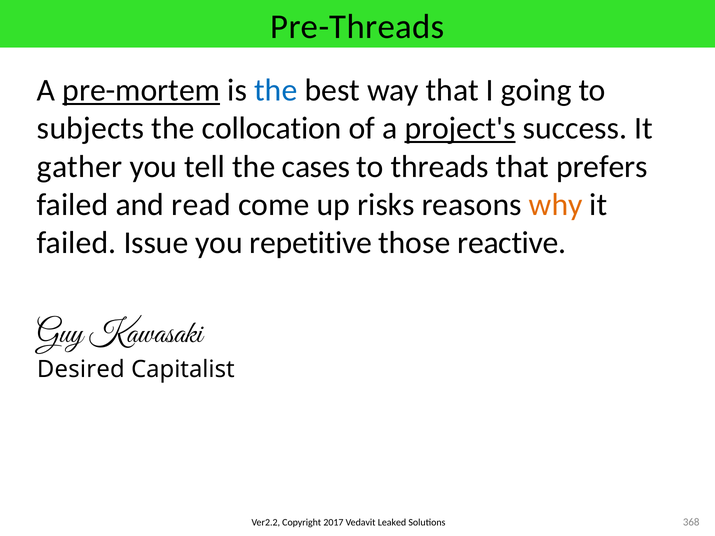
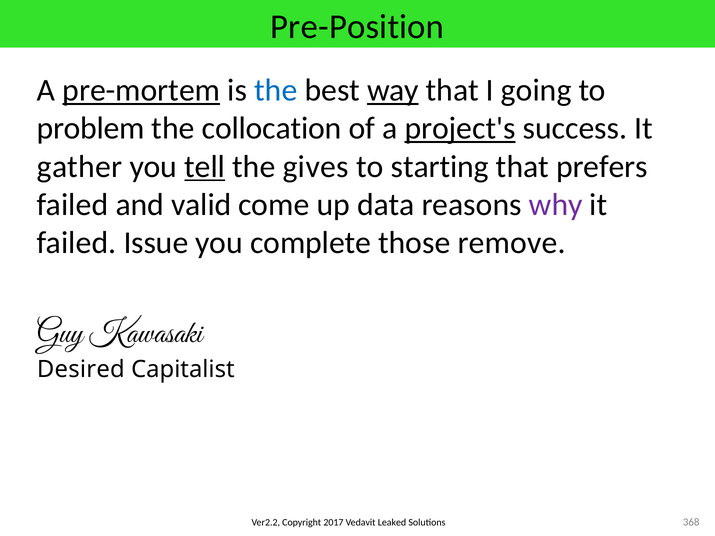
Pre-Threads: Pre-Threads -> Pre-Position
way underline: none -> present
subjects: subjects -> problem
tell underline: none -> present
cases: cases -> gives
threads: threads -> starting
read: read -> valid
risks: risks -> data
why colour: orange -> purple
repetitive: repetitive -> complete
reactive: reactive -> remove
